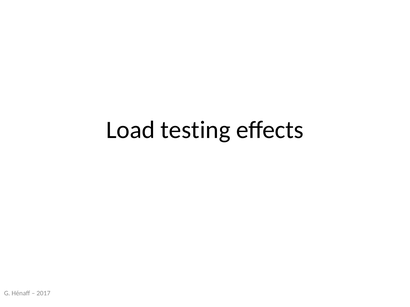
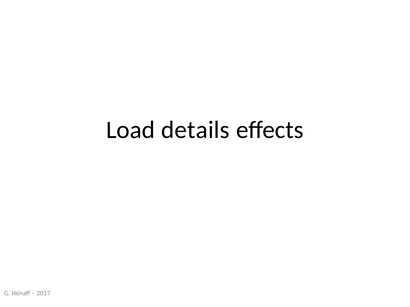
testing: testing -> details
